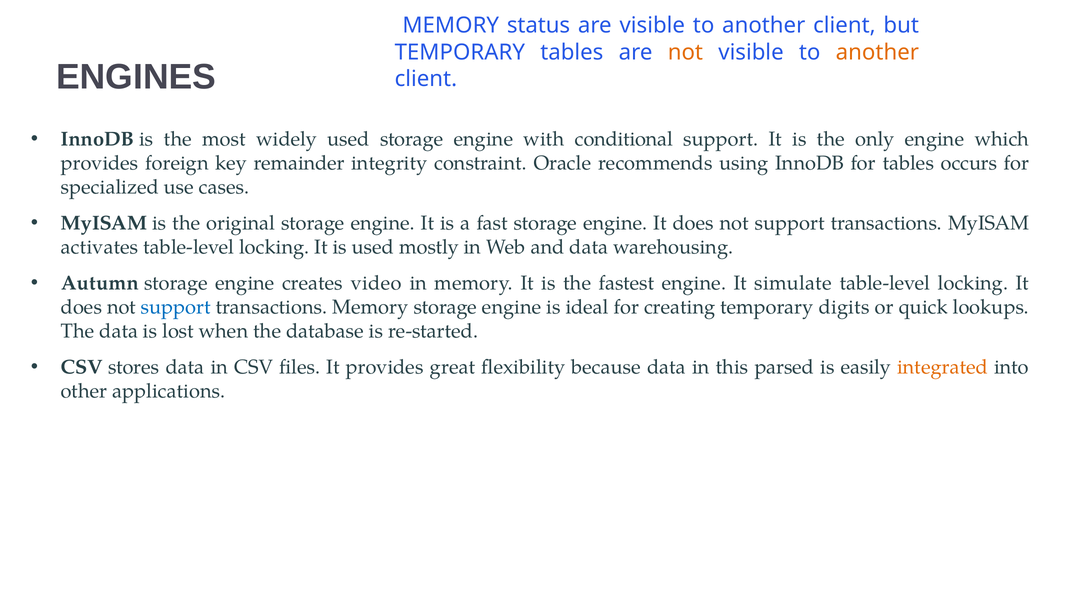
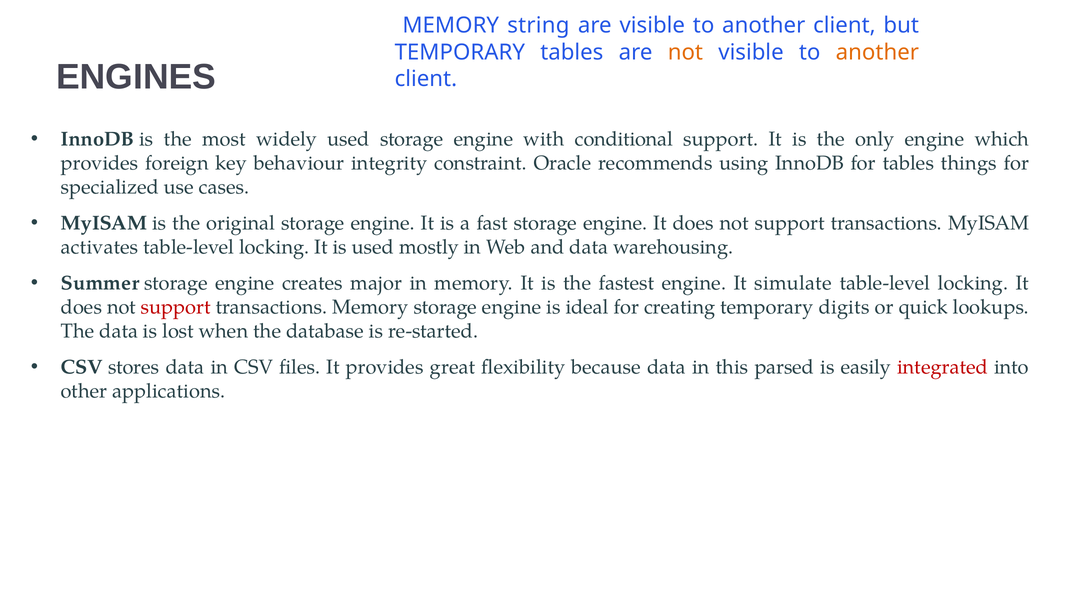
status: status -> string
remainder: remainder -> behaviour
occurs: occurs -> things
Autumn: Autumn -> Summer
video: video -> major
support at (176, 307) colour: blue -> red
integrated colour: orange -> red
